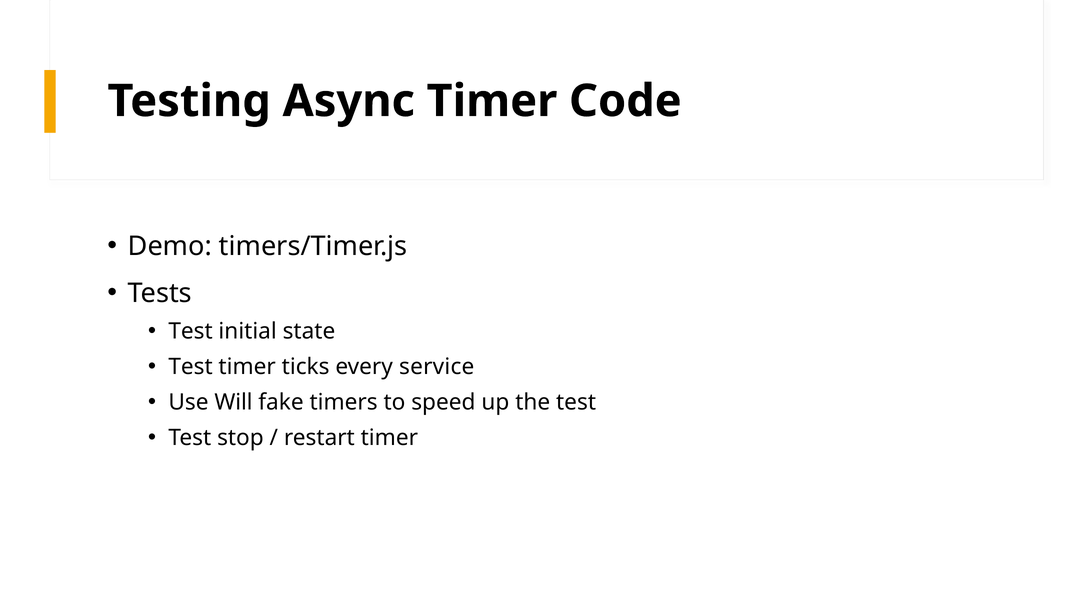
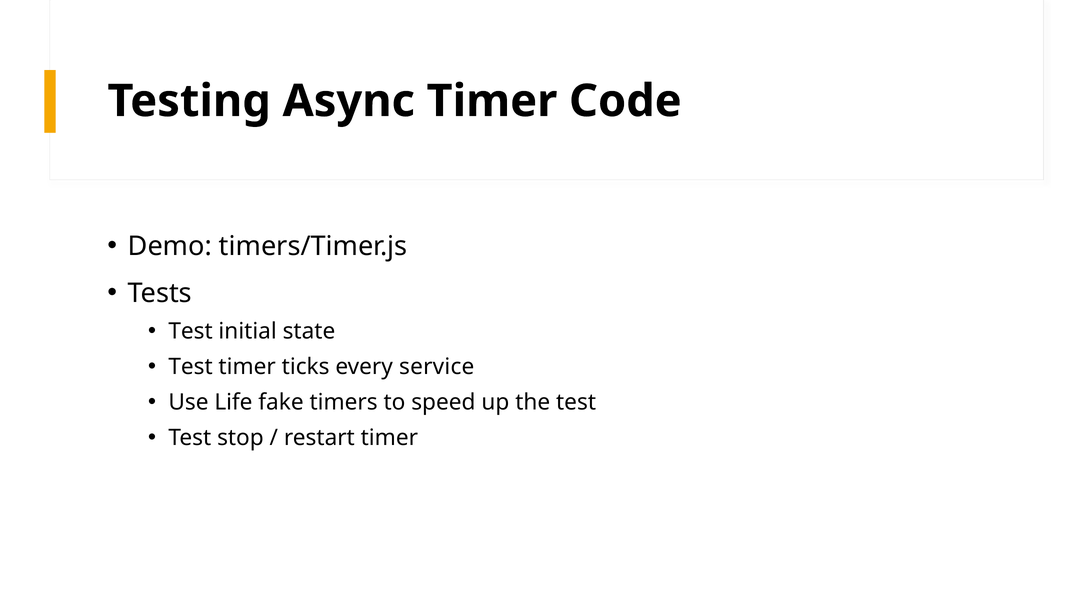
Will: Will -> Life
